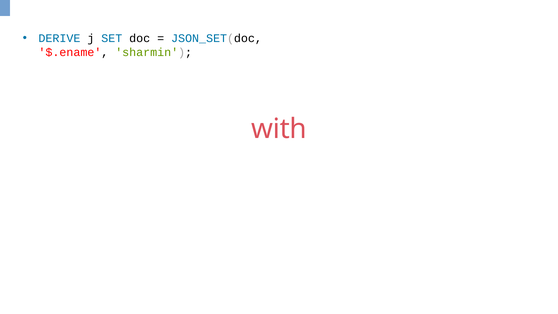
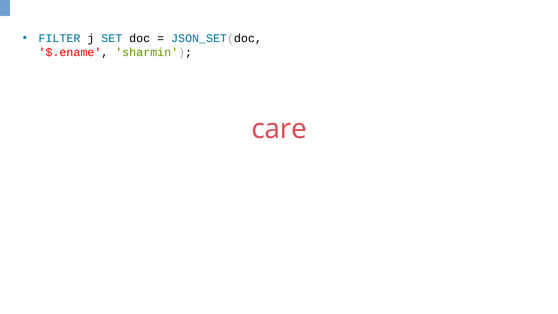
DERIVE: DERIVE -> FILTER
with: with -> care
